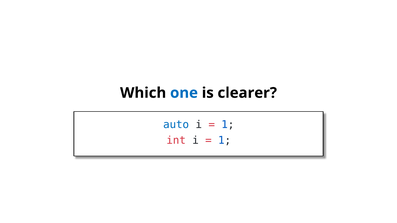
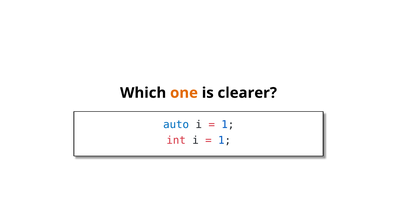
one colour: blue -> orange
